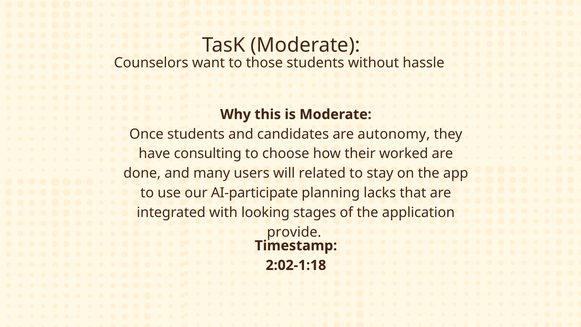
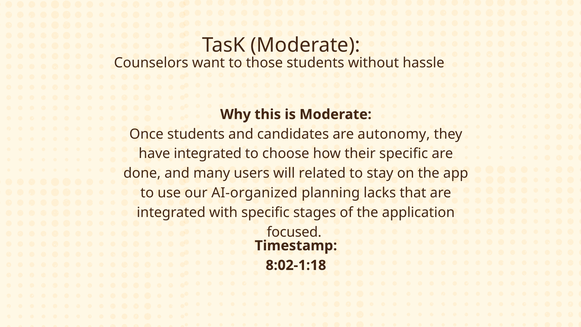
have consulting: consulting -> integrated
their worked: worked -> specific
AI-participate: AI-participate -> AI-organized
with looking: looking -> specific
provide: provide -> focused
2:02-1:18: 2:02-1:18 -> 8:02-1:18
